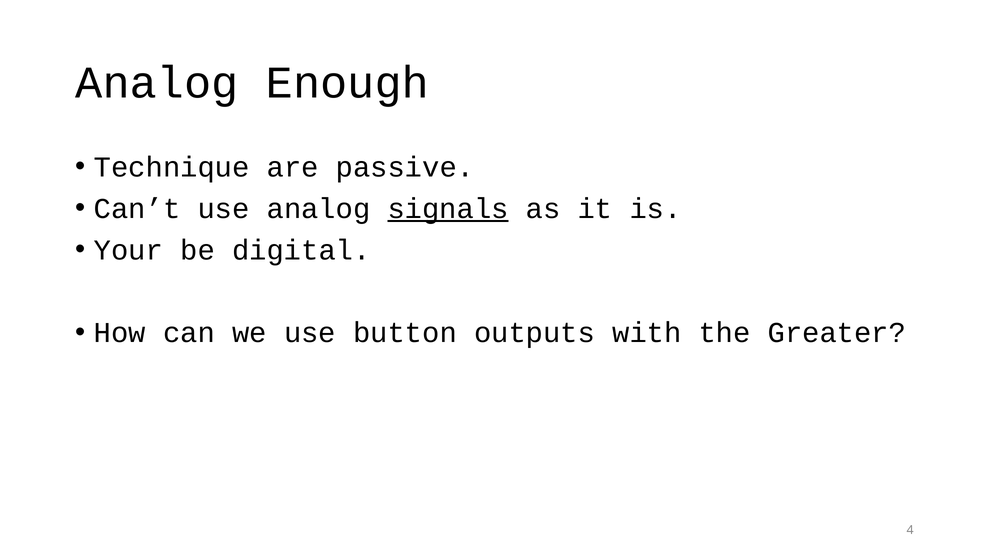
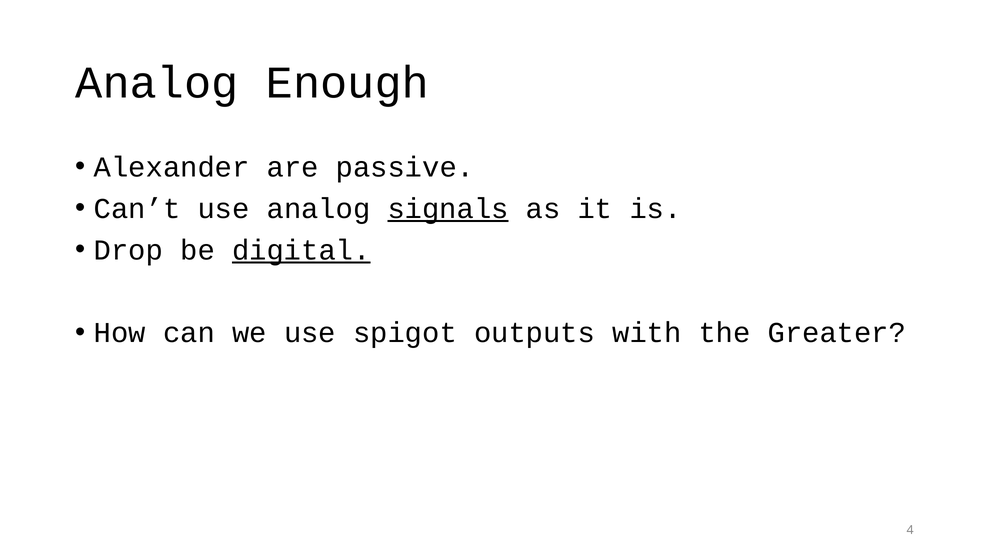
Technique: Technique -> Alexander
Your: Your -> Drop
digital underline: none -> present
button: button -> spigot
